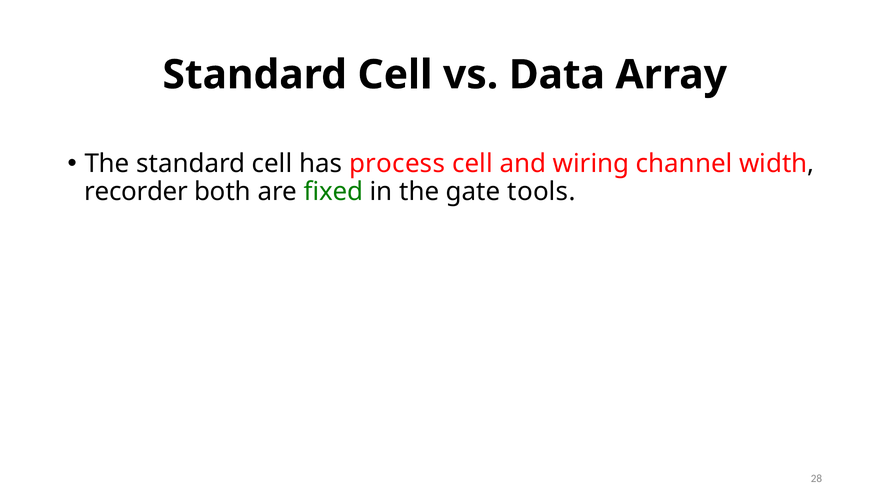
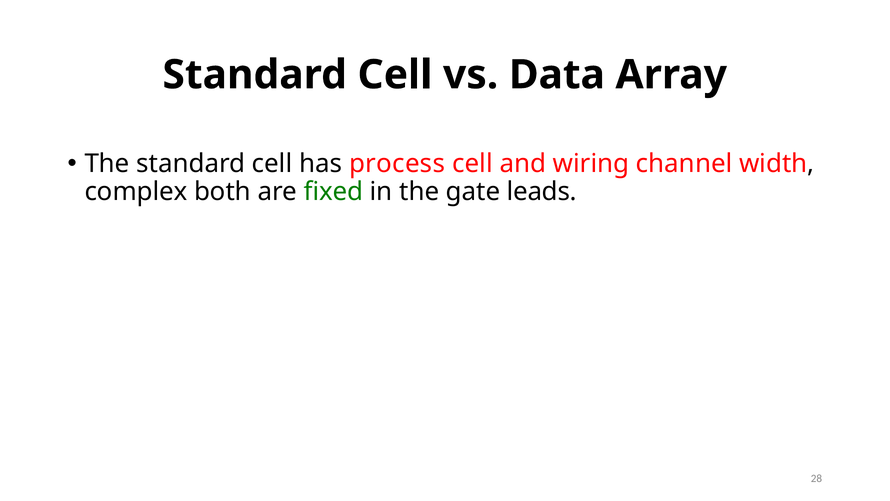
recorder: recorder -> complex
tools: tools -> leads
